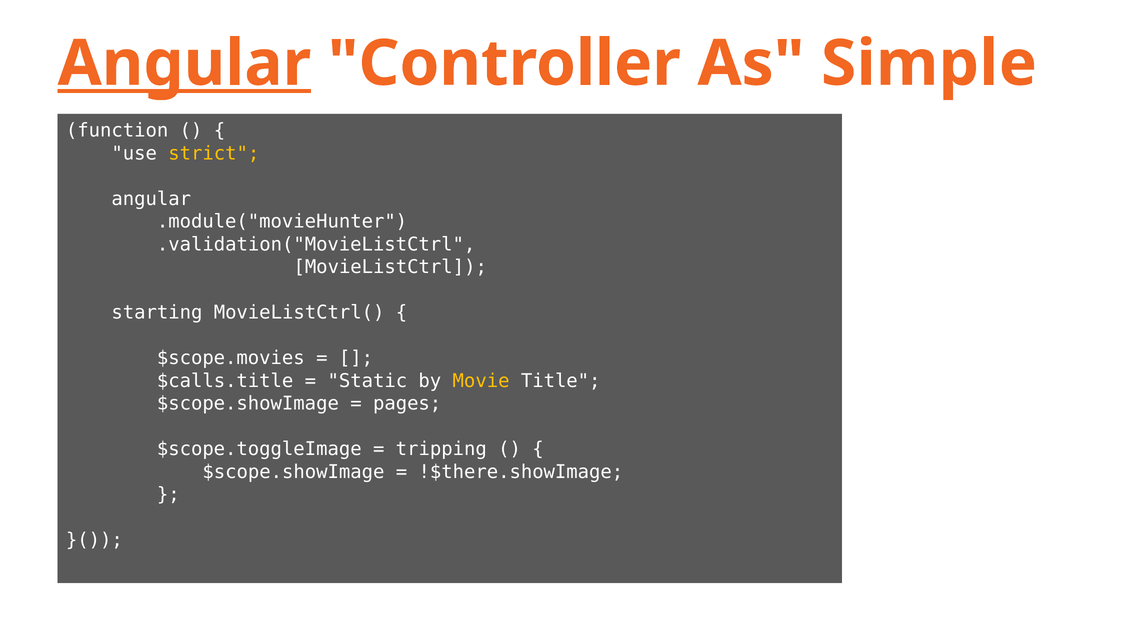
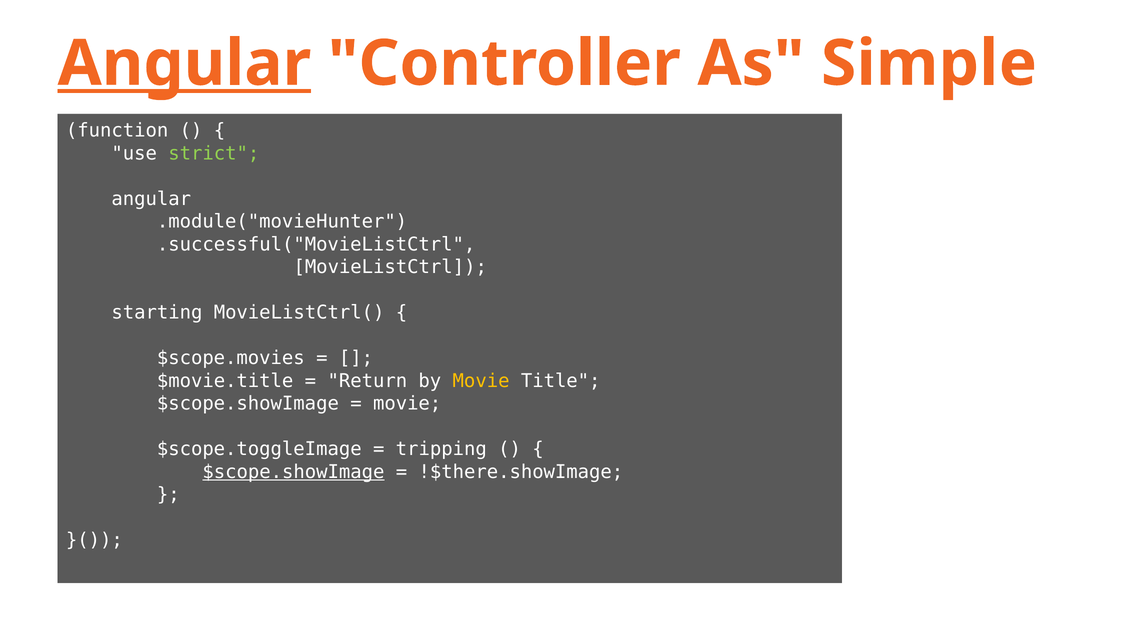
strict colour: yellow -> light green
.validation("MovieListCtrl: .validation("MovieListCtrl -> .successful("MovieListCtrl
$calls.title: $calls.title -> $movie.title
Static: Static -> Return
pages at (407, 403): pages -> movie
$scope.showImage at (293, 471) underline: none -> present
